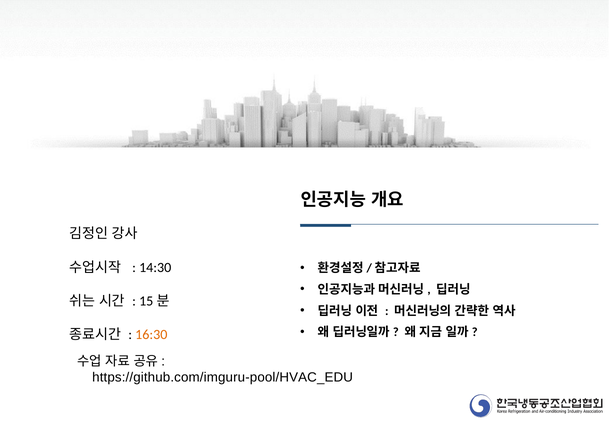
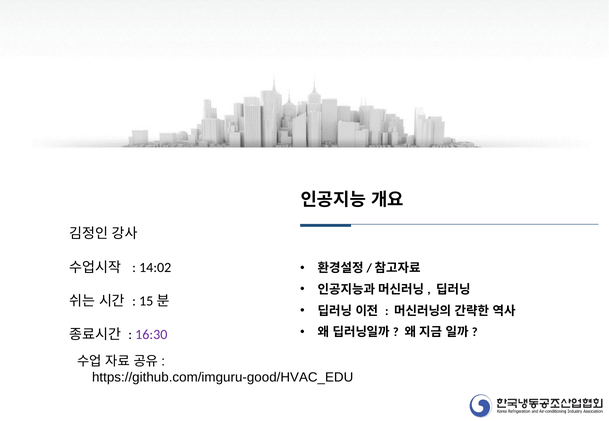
14:30: 14:30 -> 14:02
16:30 colour: orange -> purple
https://github.com/imguru-pool/HVAC_EDU: https://github.com/imguru-pool/HVAC_EDU -> https://github.com/imguru-good/HVAC_EDU
